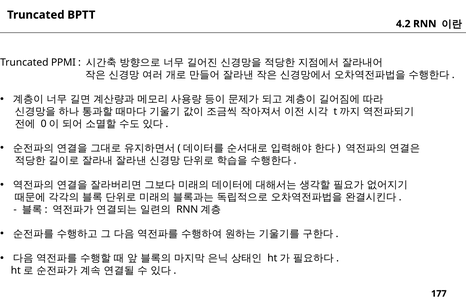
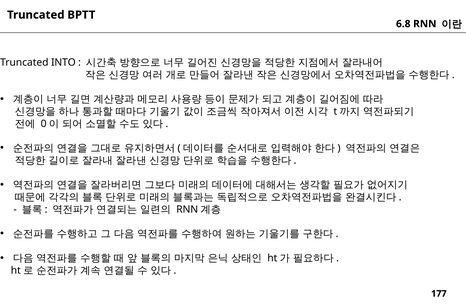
4.2: 4.2 -> 6.8
PPMI: PPMI -> INTO
